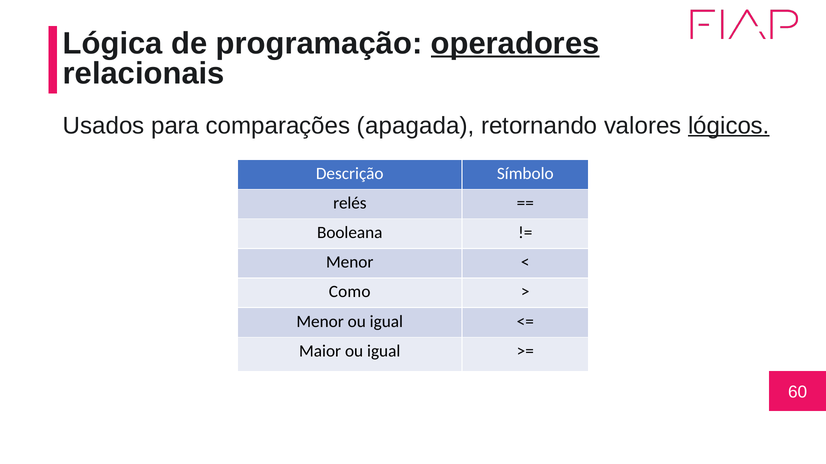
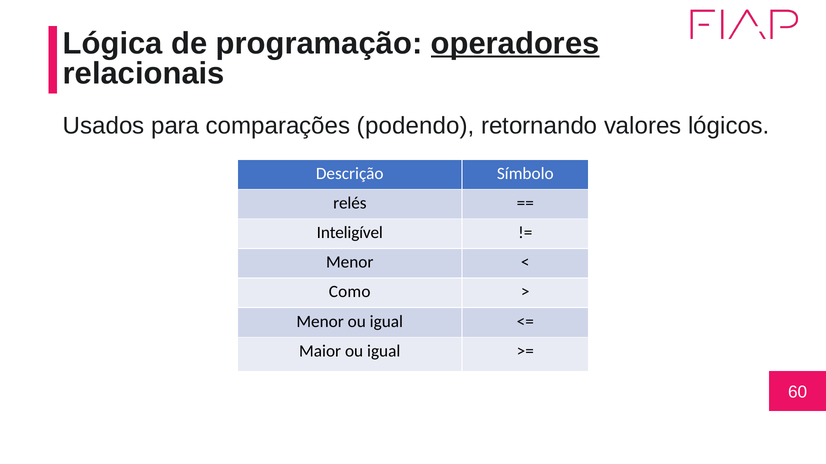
apagada: apagada -> podendo
lógicos underline: present -> none
Booleana: Booleana -> Inteligível
